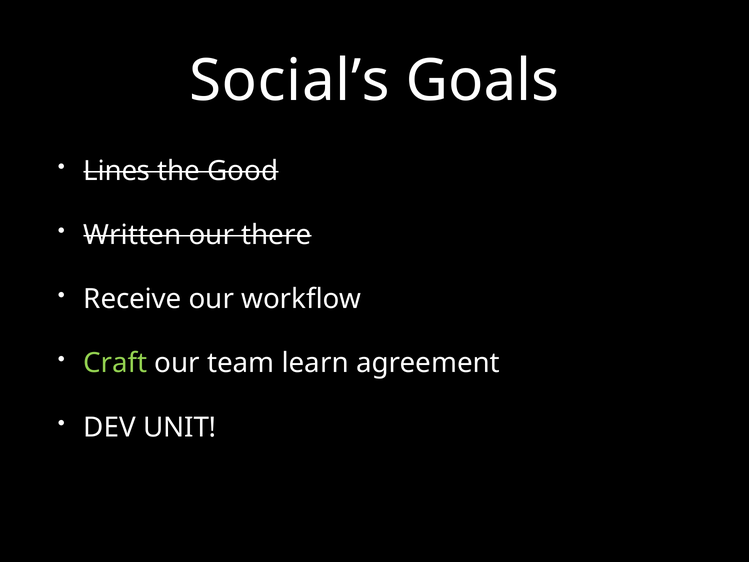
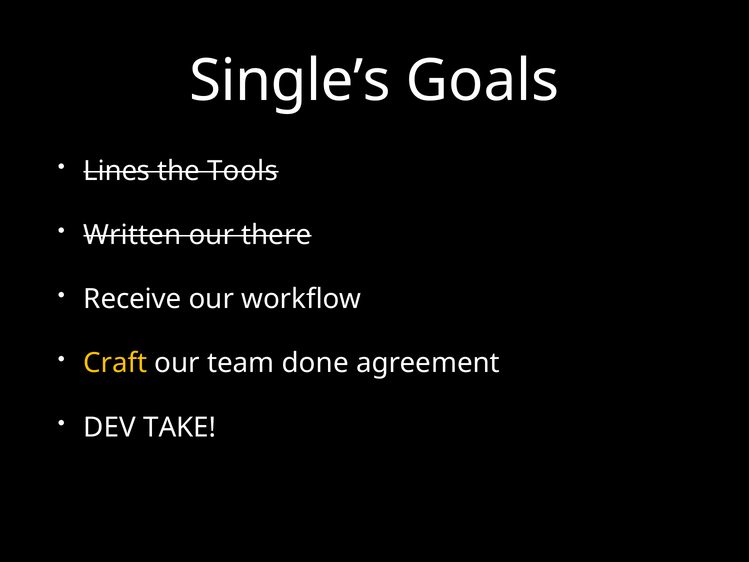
Social’s: Social’s -> Single’s
Good: Good -> Tools
Craft colour: light green -> yellow
learn: learn -> done
UNIT: UNIT -> TAKE
